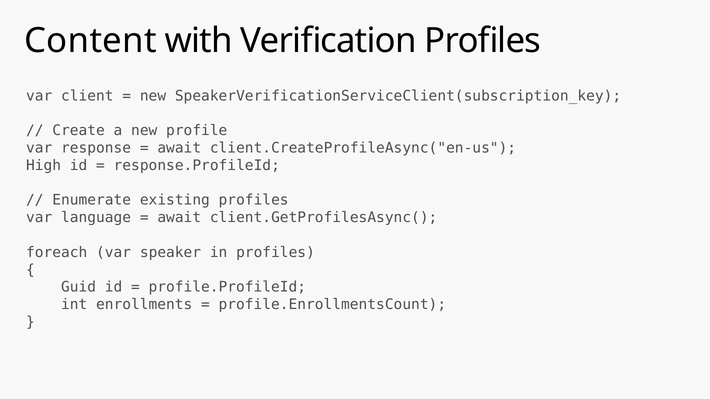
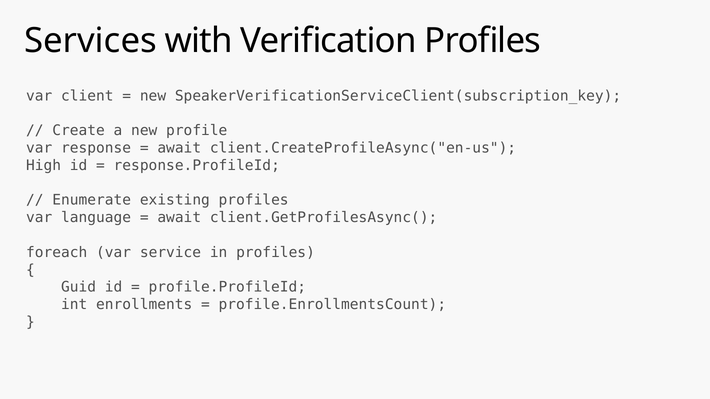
Content: Content -> Services
speaker: speaker -> service
